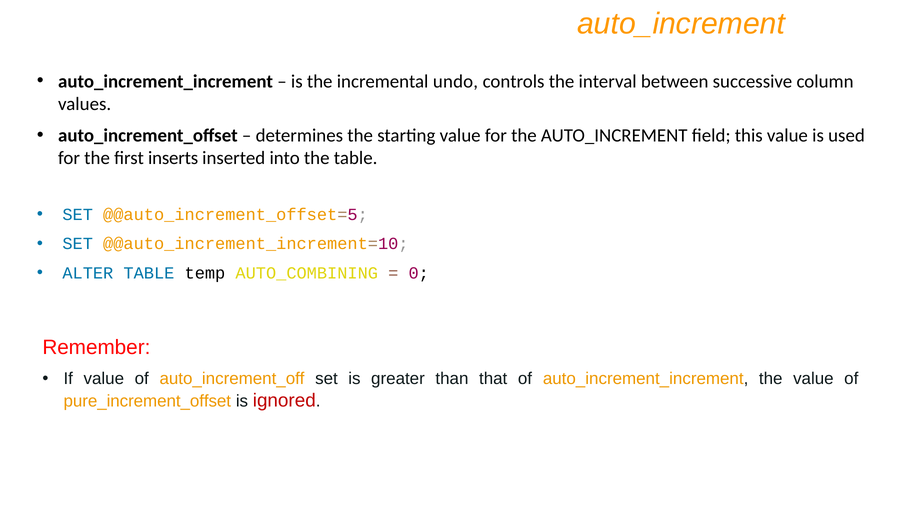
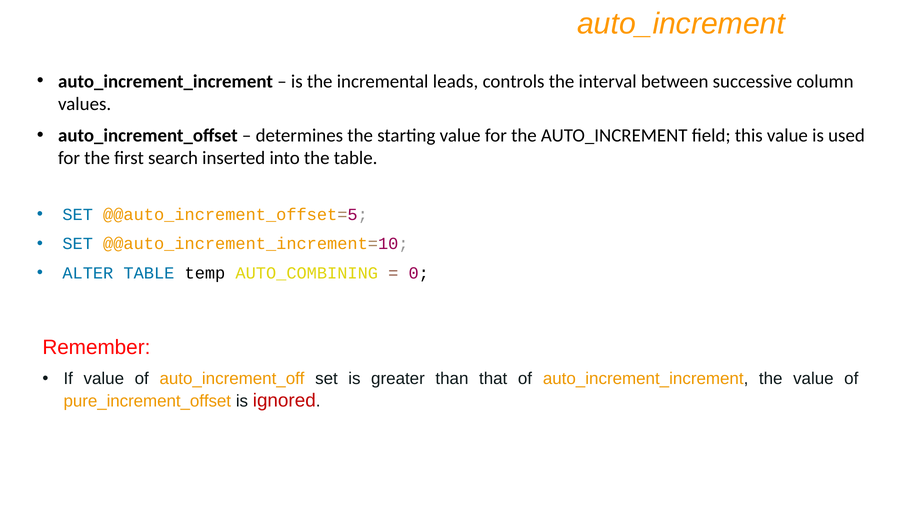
undo: undo -> leads
inserts: inserts -> search
